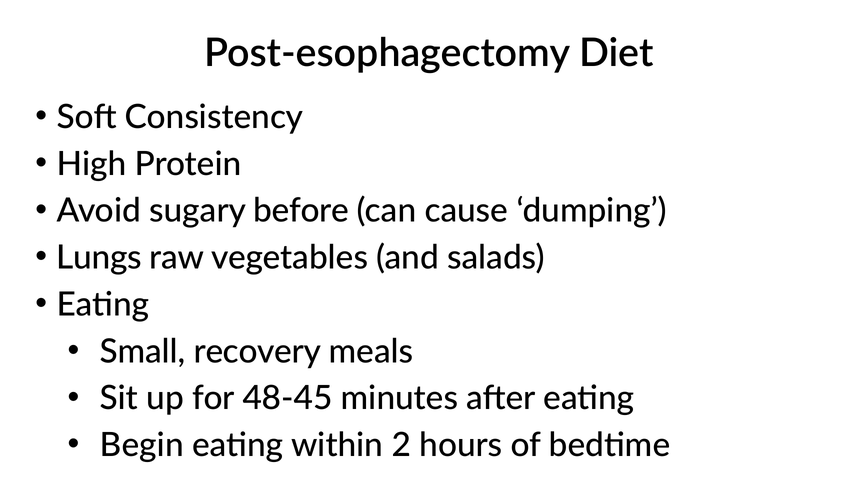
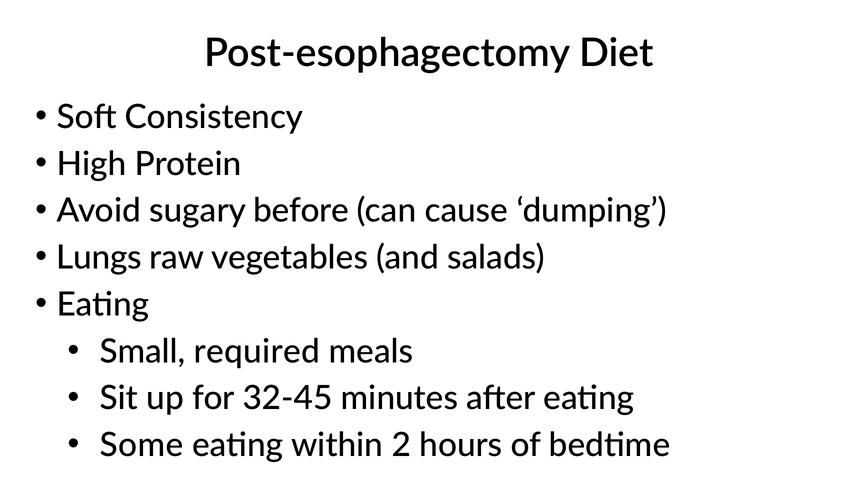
recovery: recovery -> required
48-45: 48-45 -> 32-45
Begin: Begin -> Some
